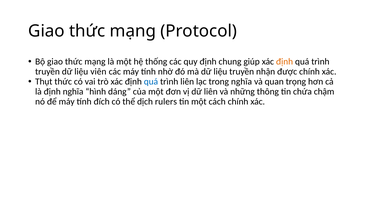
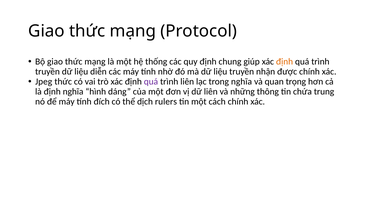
viên: viên -> diễn
Thụt: Thụt -> Jpeg
quá at (151, 82) colour: blue -> purple
chậm: chậm -> trung
